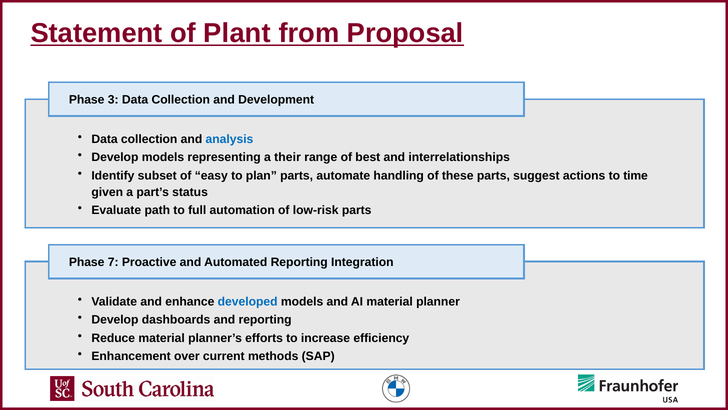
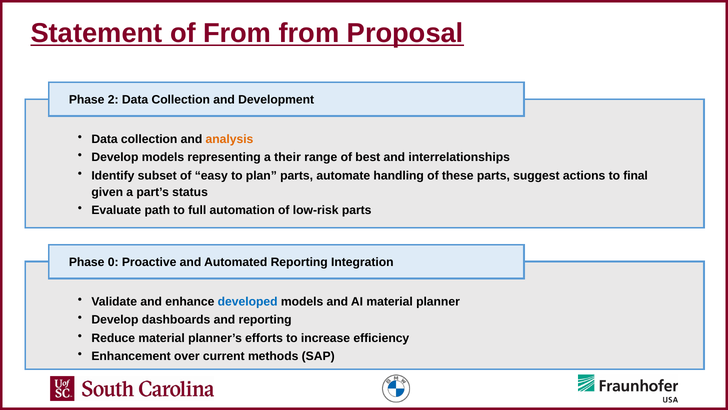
of Plant: Plant -> From
3: 3 -> 2
analysis colour: blue -> orange
time: time -> final
7: 7 -> 0
